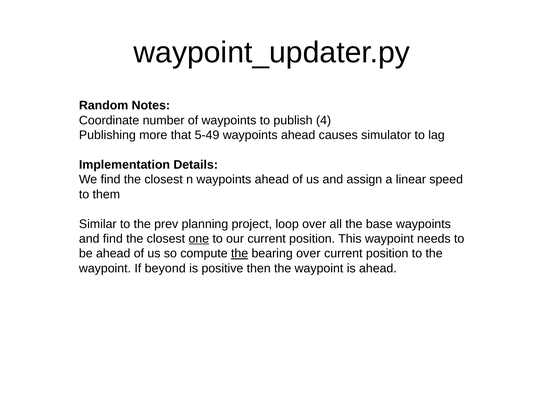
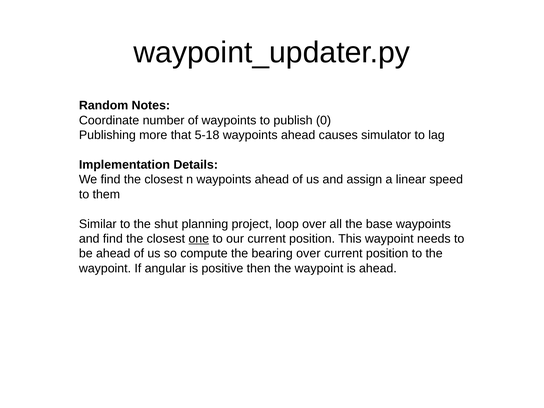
4: 4 -> 0
5-49: 5-49 -> 5-18
prev: prev -> shut
the at (240, 254) underline: present -> none
beyond: beyond -> angular
